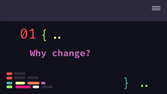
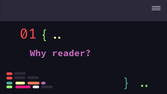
change: change -> reader
